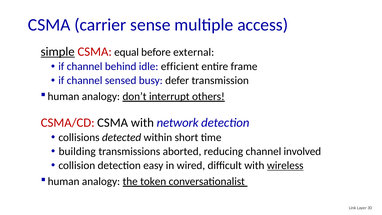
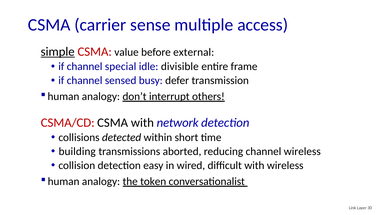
equal: equal -> value
behind: behind -> special
efficient: efficient -> divisible
channel involved: involved -> wireless
wireless at (285, 165) underline: present -> none
